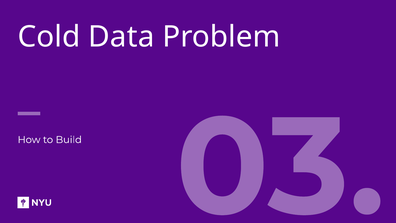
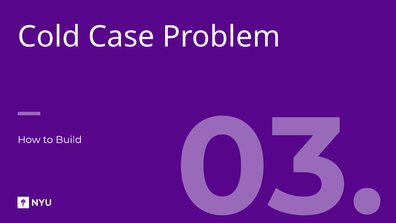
Data: Data -> Case
